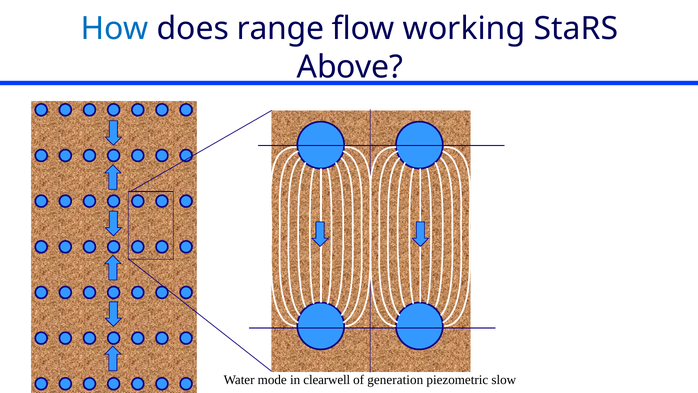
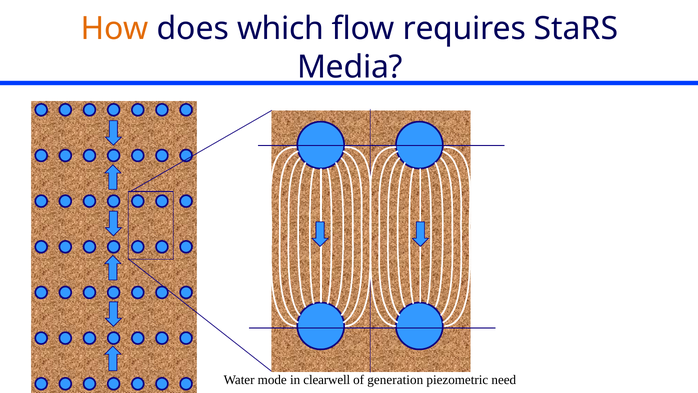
How colour: blue -> orange
range: range -> which
working: working -> requires
Above: Above -> Media
slow: slow -> need
